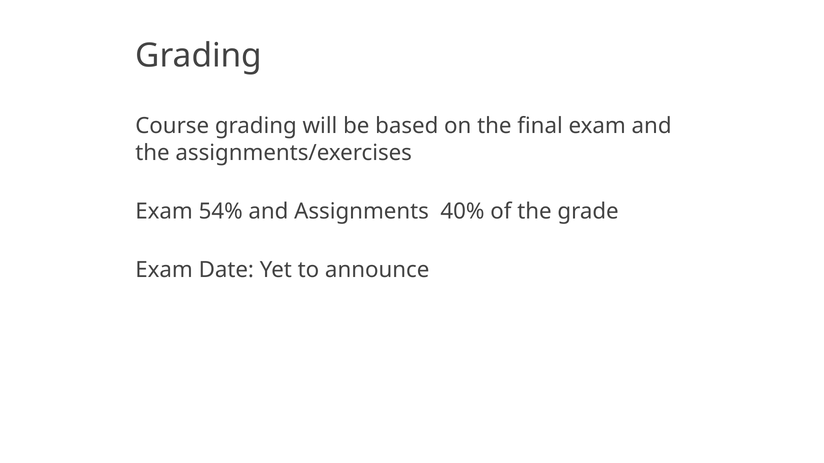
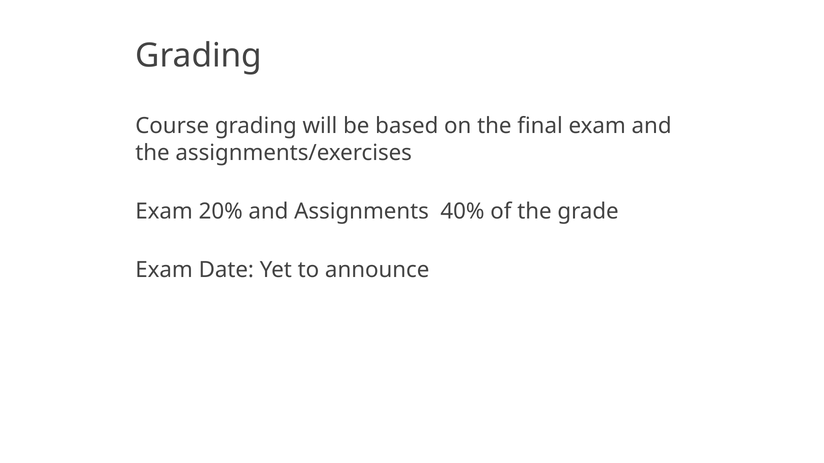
54%: 54% -> 20%
